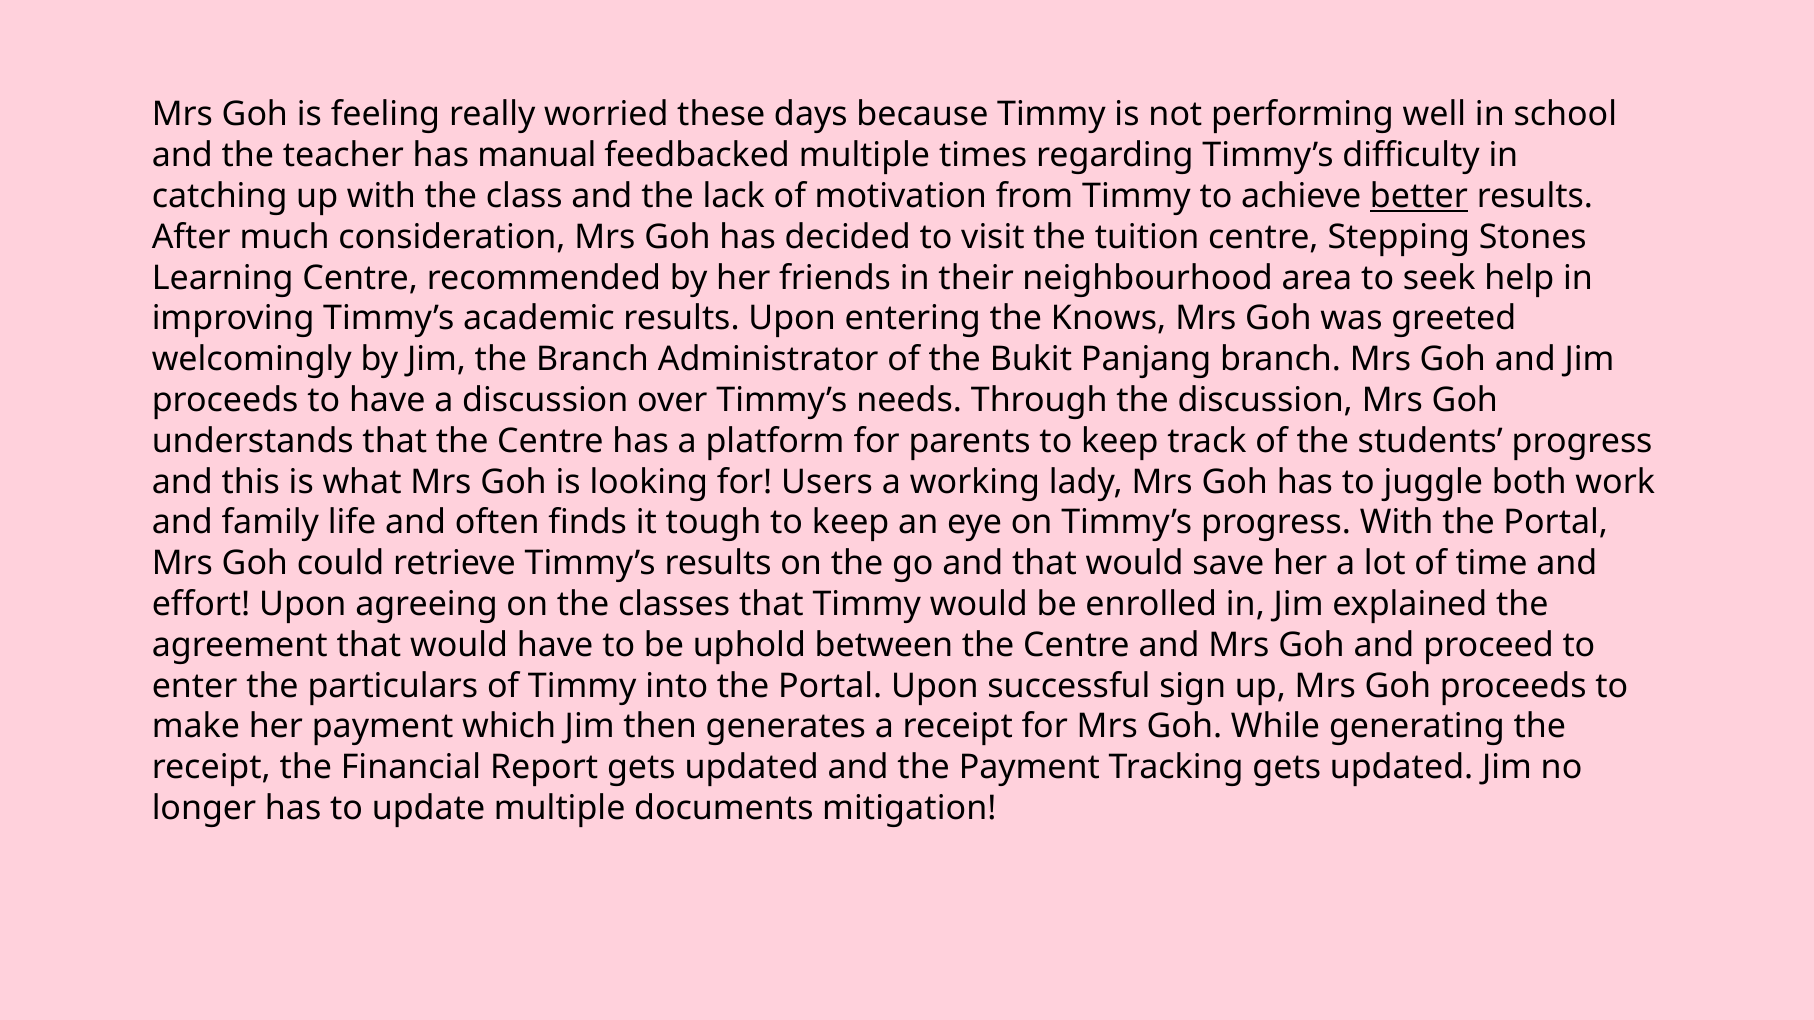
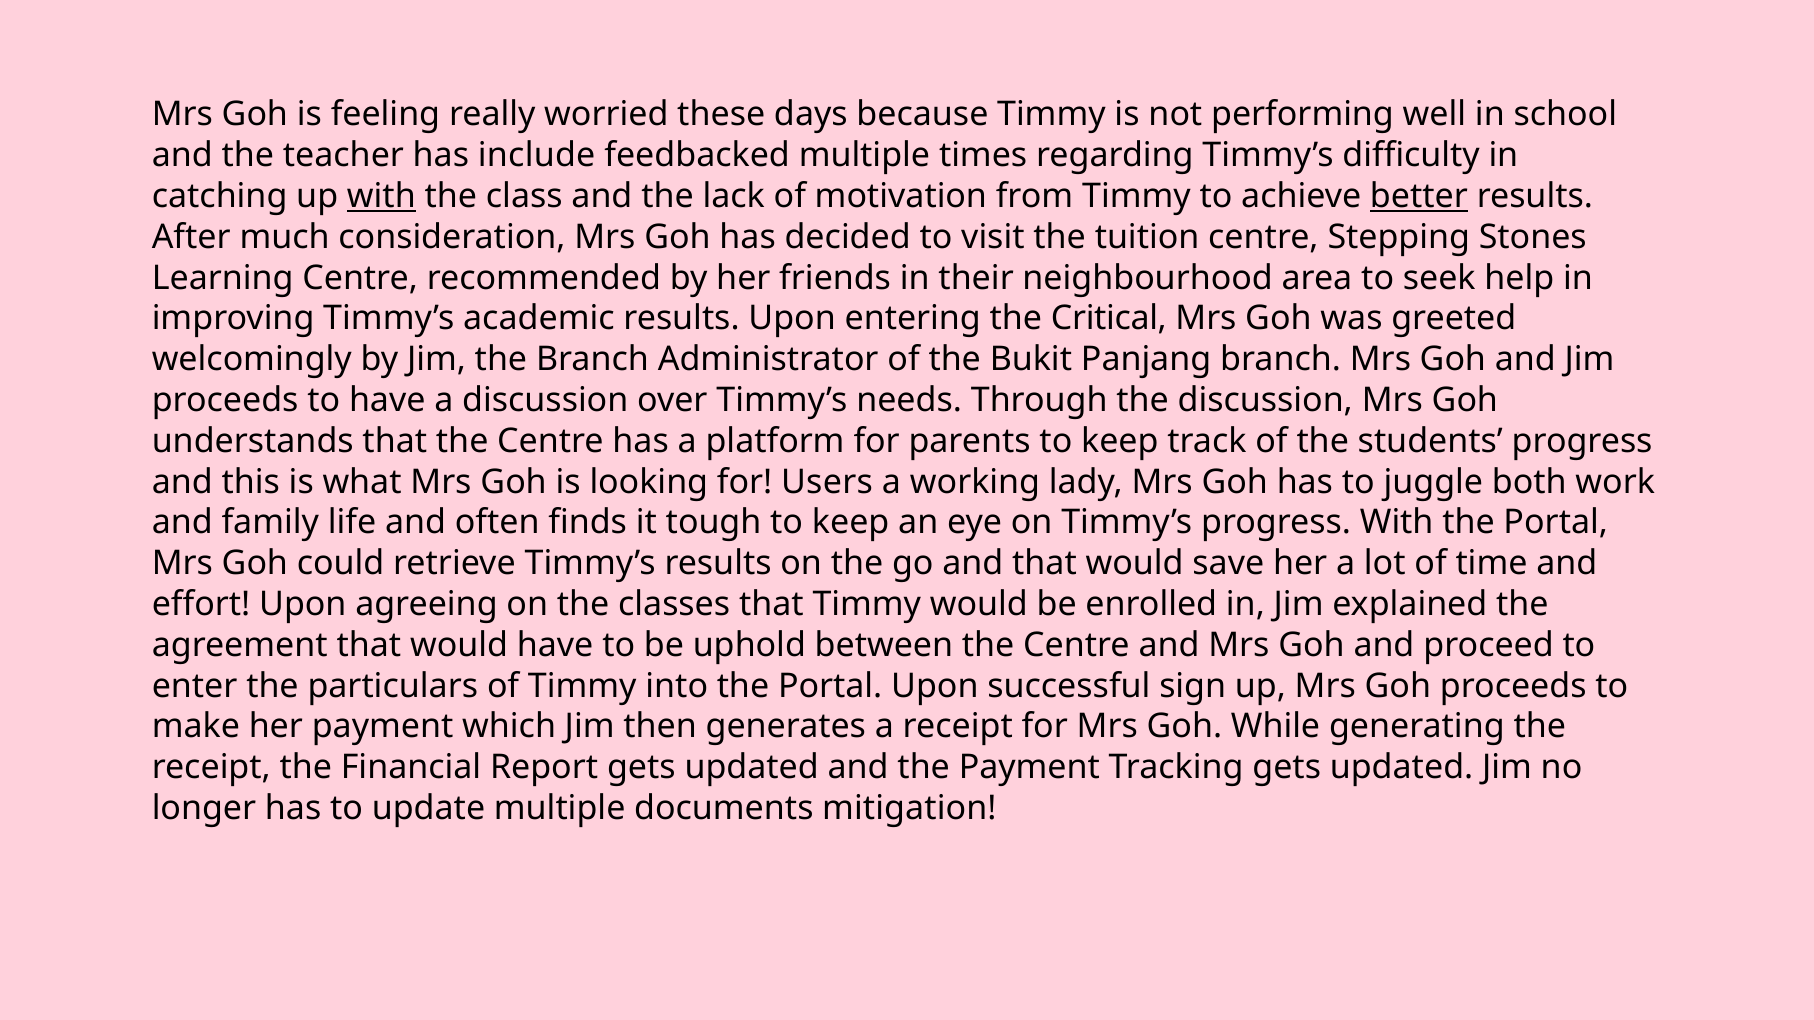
manual: manual -> include
with at (381, 196) underline: none -> present
Knows: Knows -> Critical
